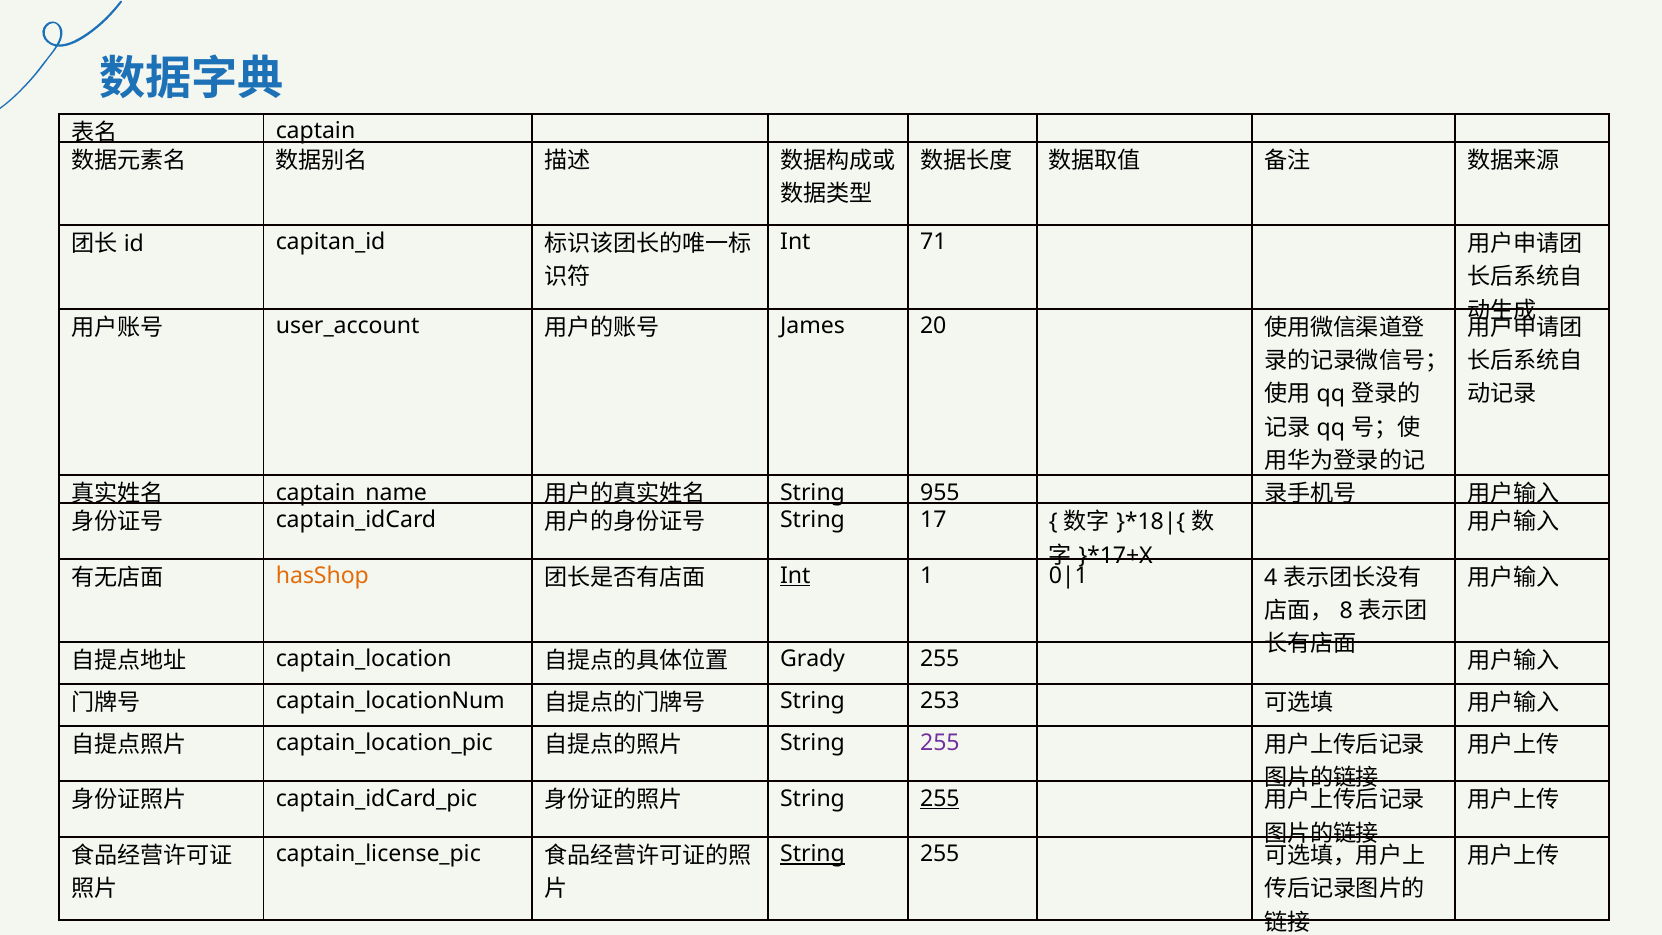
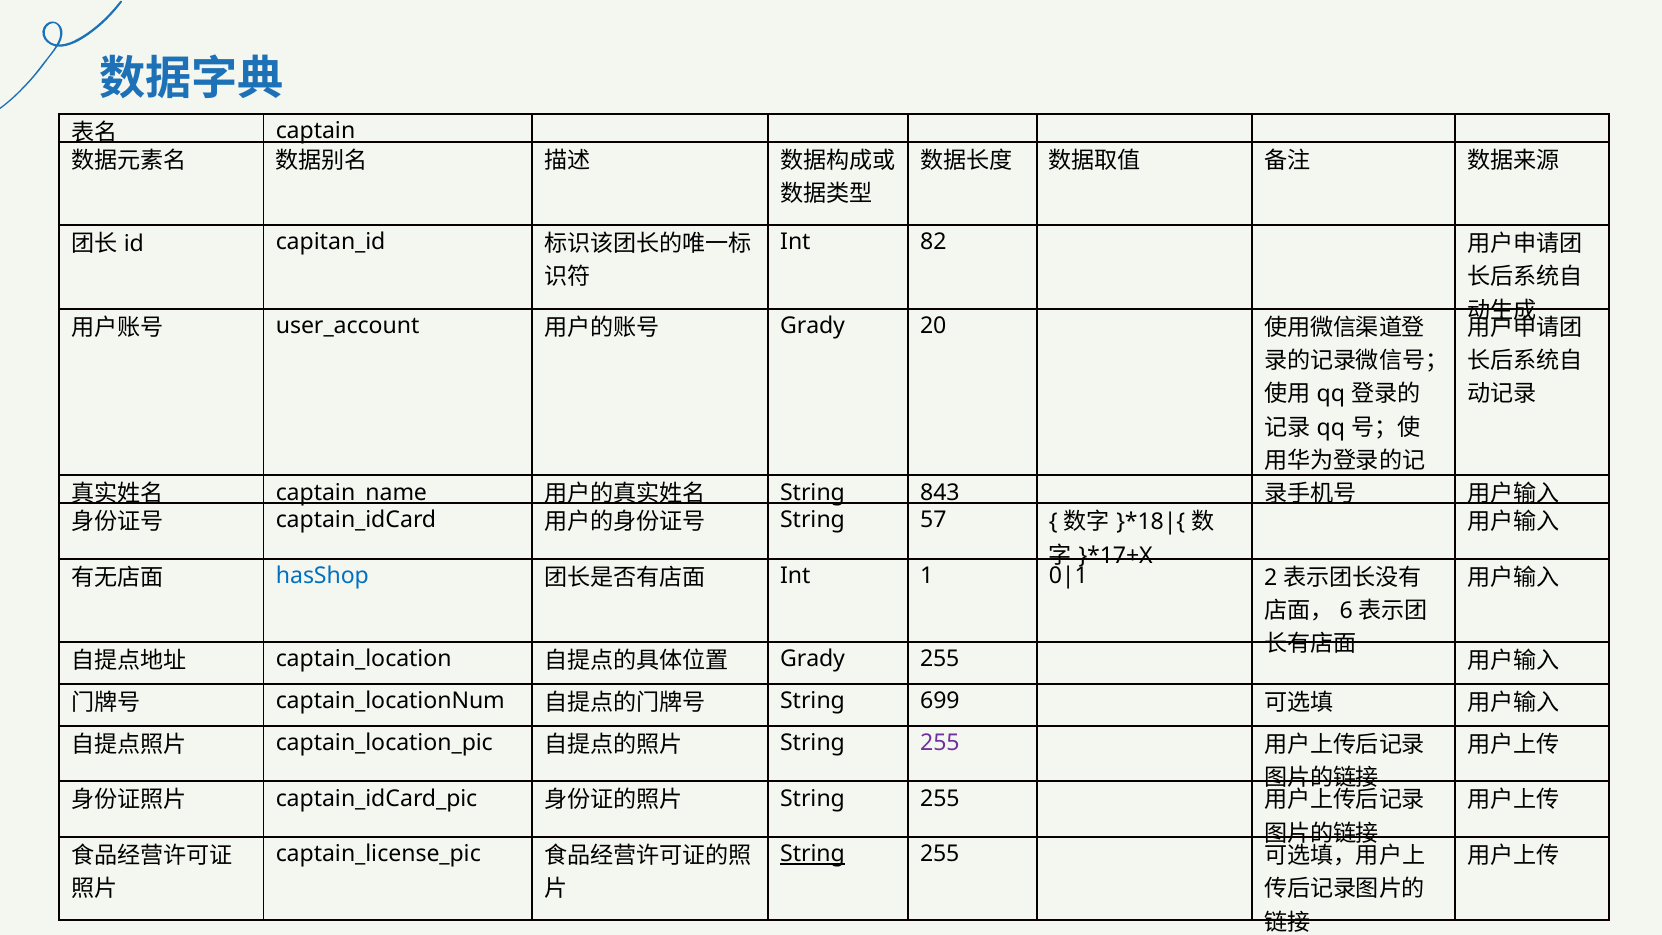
71: 71 -> 82
James at (813, 326): James -> Grady
955: 955 -> 843
17: 17 -> 57
hasShop colour: orange -> blue
Int at (795, 576) underline: present -> none
4: 4 -> 2
8: 8 -> 6
253: 253 -> 699
255 at (940, 798) underline: present -> none
